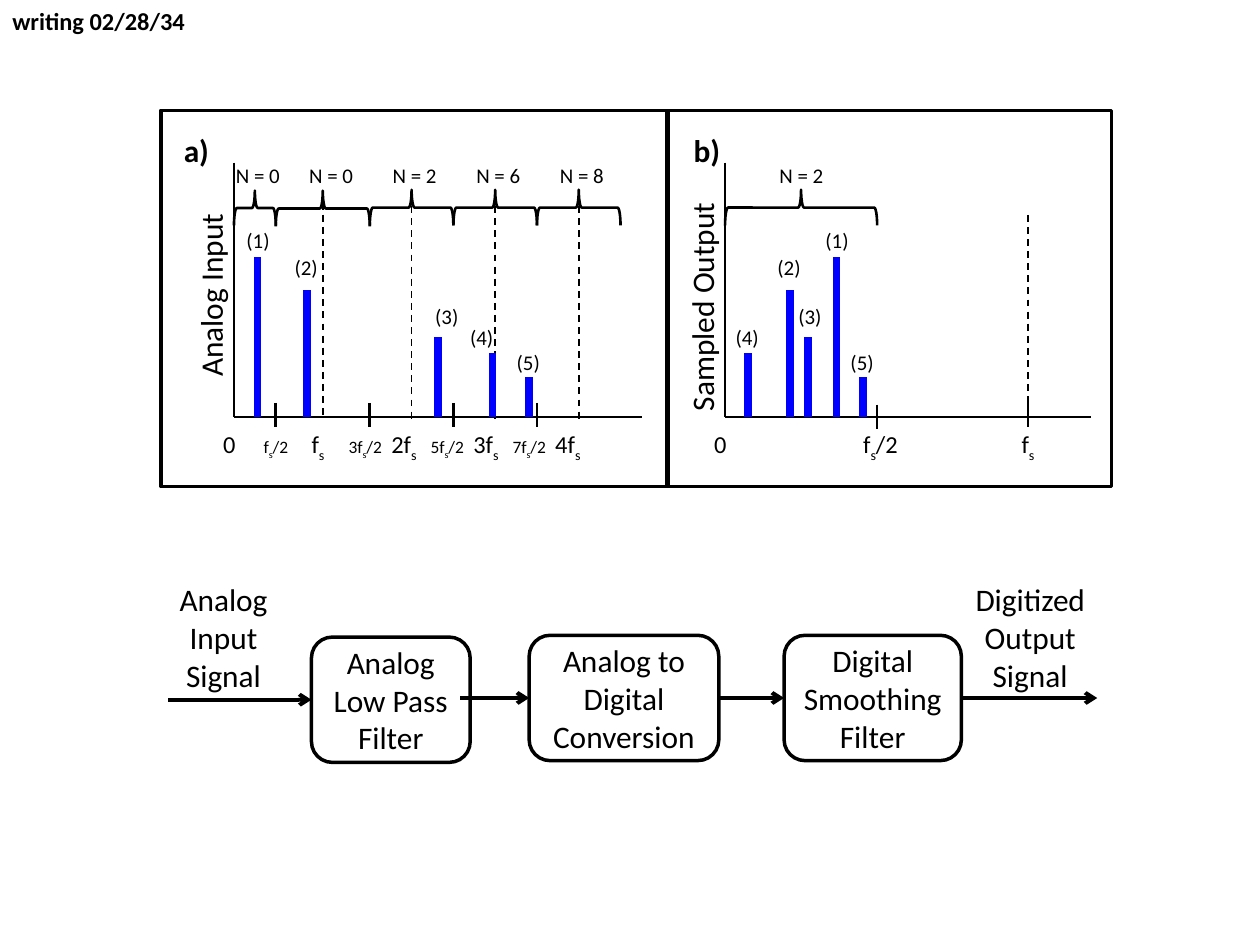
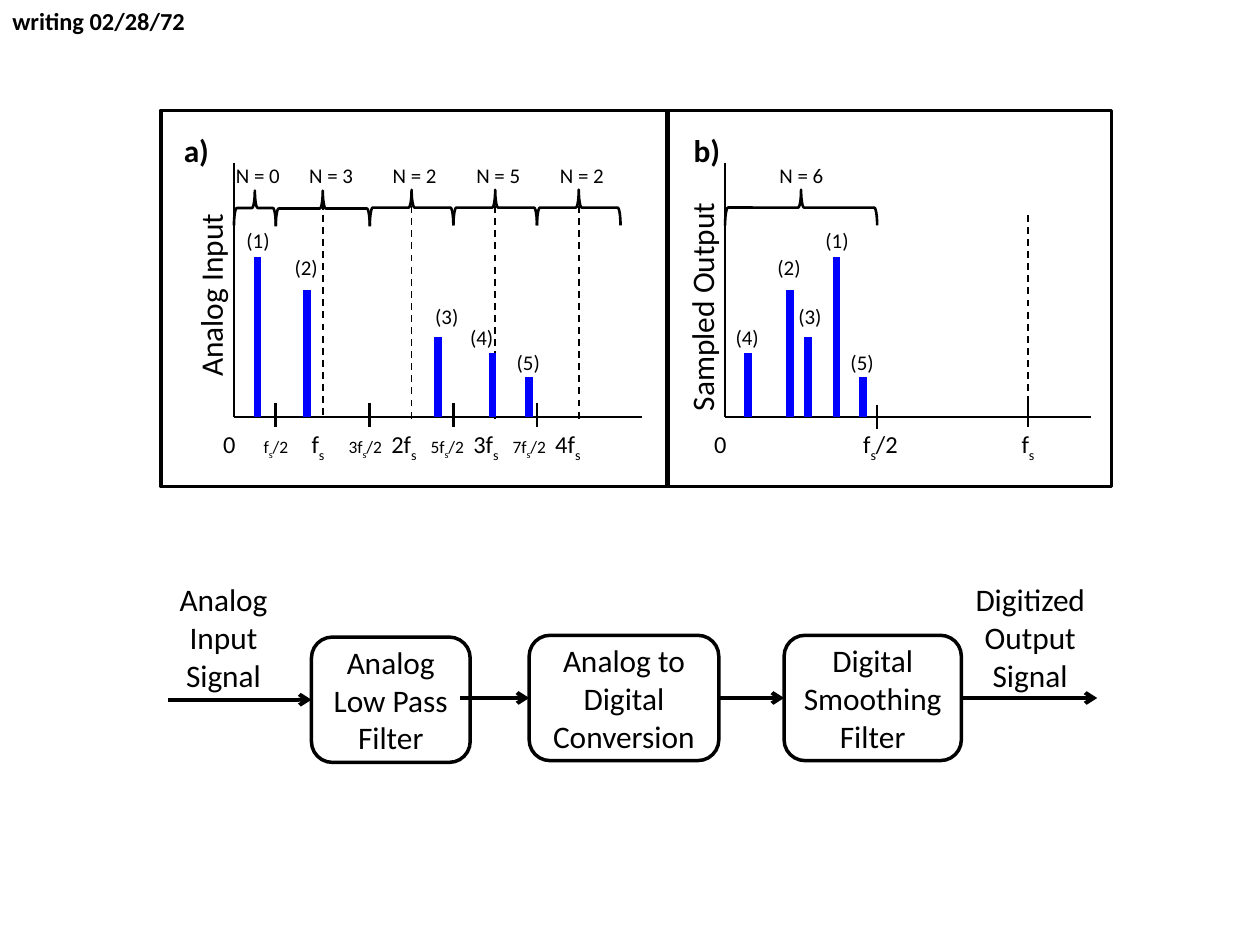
02/28/34: 02/28/34 -> 02/28/72
0 at (348, 177): 0 -> 3
6 at (515, 177): 6 -> 5
8 at (598, 177): 8 -> 2
2 at (818, 177): 2 -> 6
